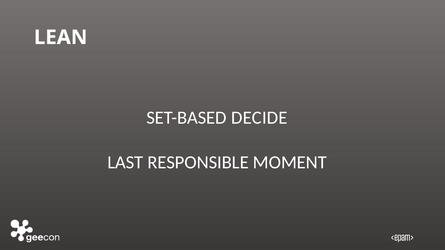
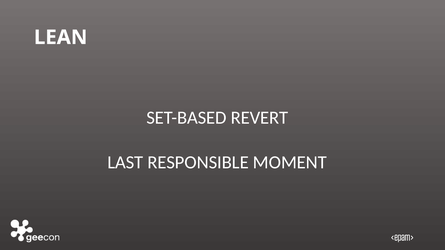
DECIDE: DECIDE -> REVERT
